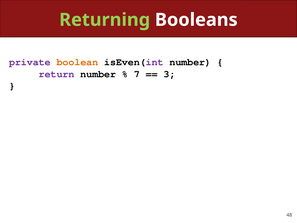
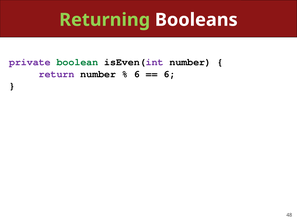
boolean colour: orange -> green
7 at (137, 74): 7 -> 6
3 at (170, 74): 3 -> 6
